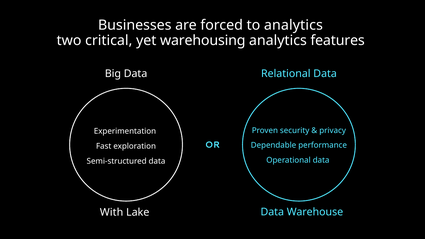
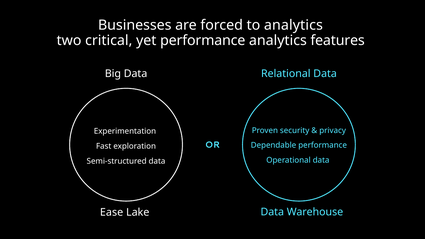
yet warehousing: warehousing -> performance
With: With -> Ease
